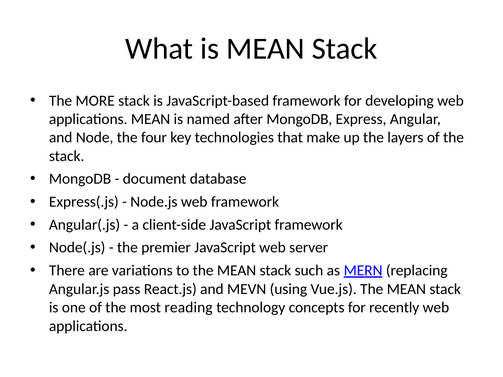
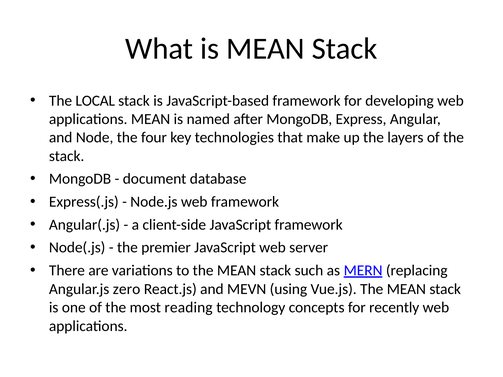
MORE: MORE -> LOCAL
pass: pass -> zero
